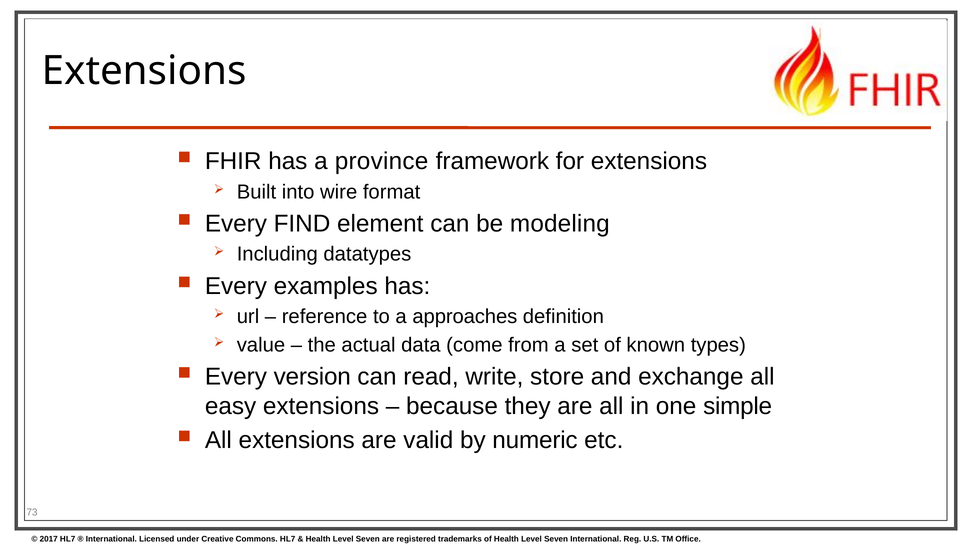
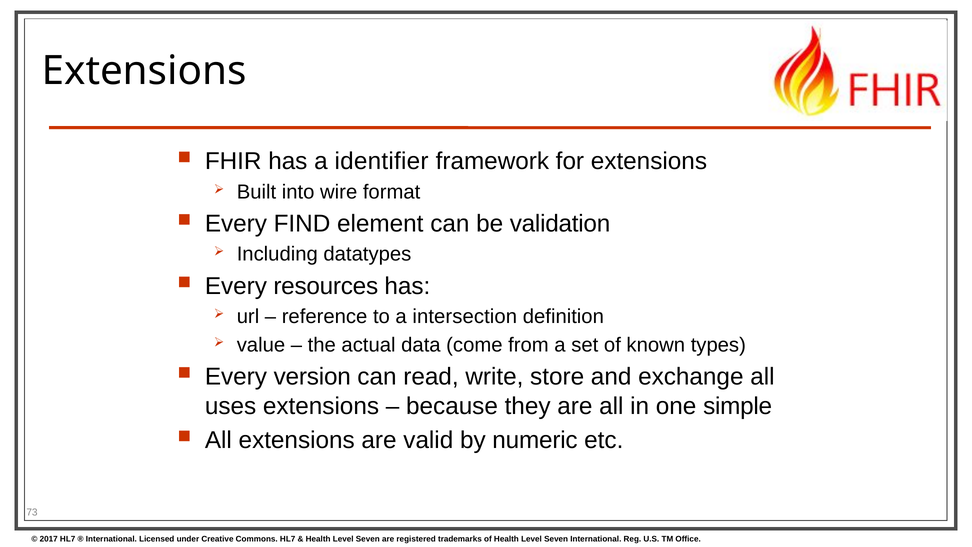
province: province -> identifier
modeling: modeling -> validation
examples: examples -> resources
approaches: approaches -> intersection
easy: easy -> uses
